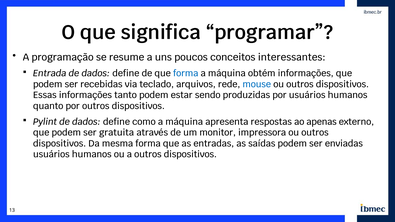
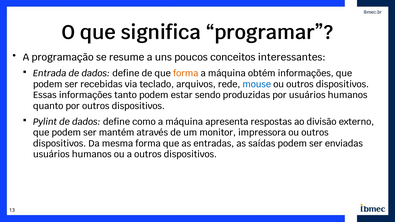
forma at (186, 74) colour: blue -> orange
apenas: apenas -> divisão
gratuita: gratuita -> mantém
